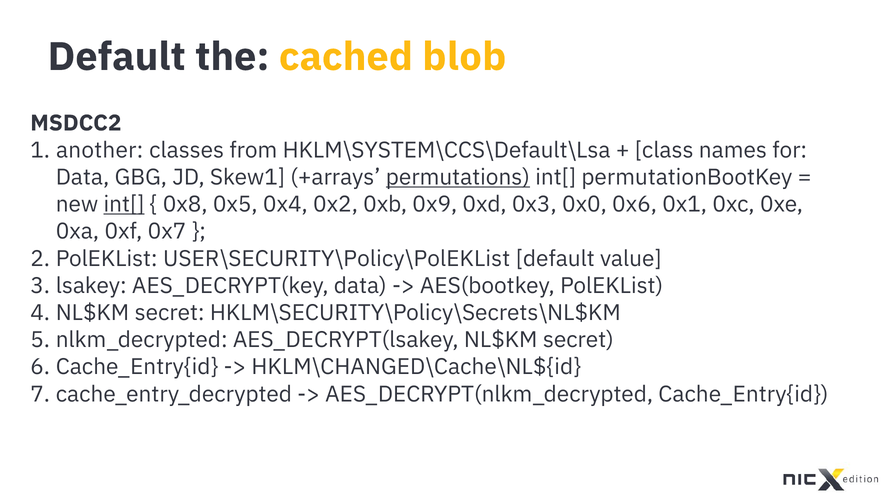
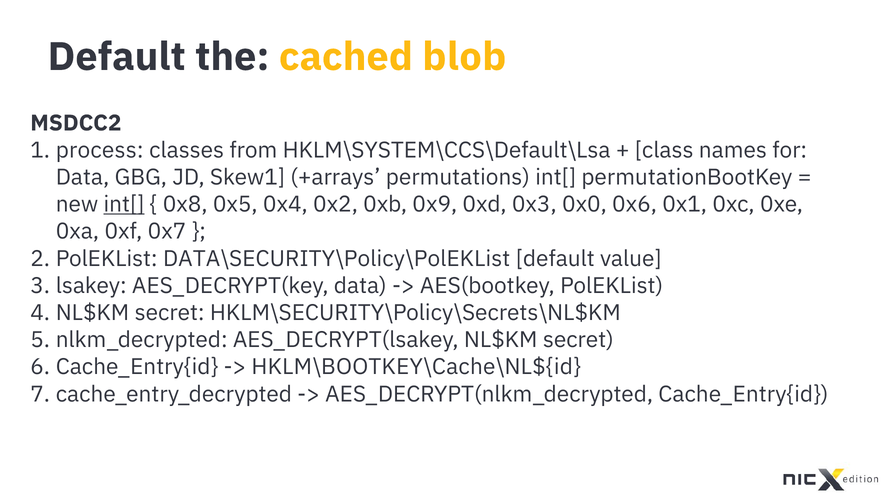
another: another -> process
permutations underline: present -> none
USER\SECURITY\Policy\PolEKList: USER\SECURITY\Policy\PolEKList -> DATA\SECURITY\Policy\PolEKList
HKLM\CHANGED\Cache\NL${id: HKLM\CHANGED\Cache\NL${id -> HKLM\BOOTKEY\Cache\NL${id
